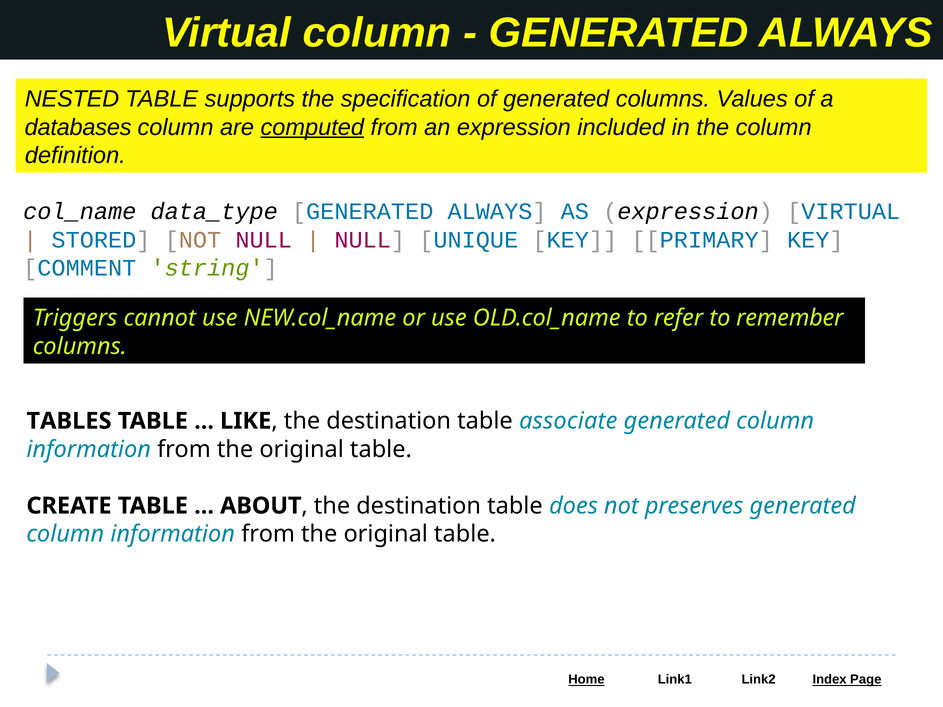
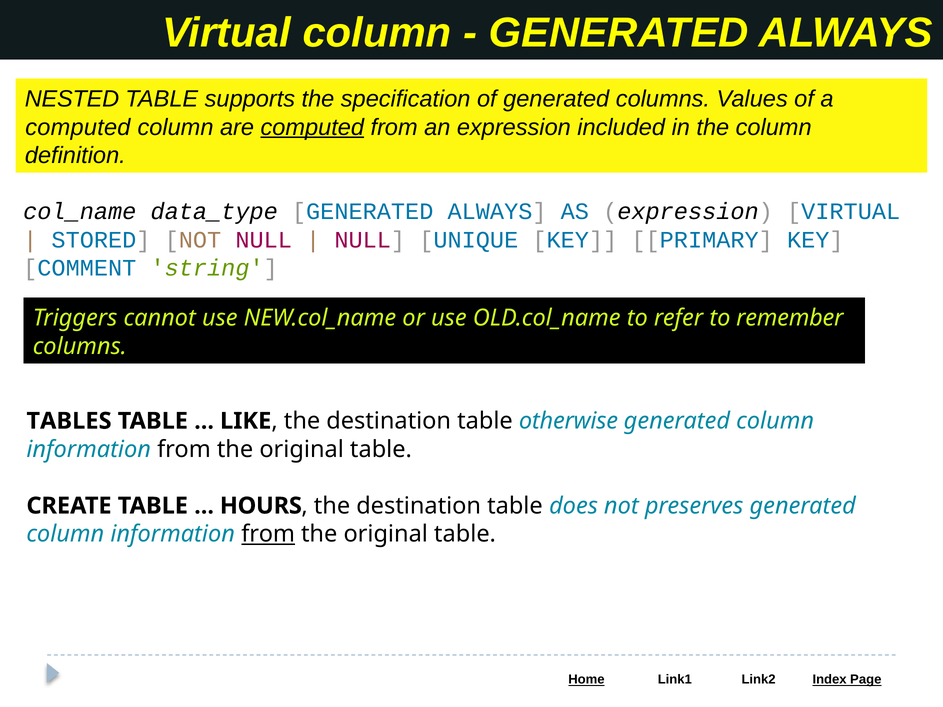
databases at (78, 127): databases -> computed
associate: associate -> otherwise
ABOUT: ABOUT -> HOURS
from at (268, 534) underline: none -> present
